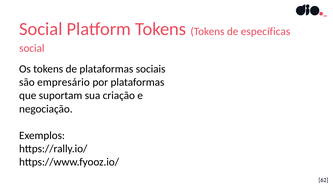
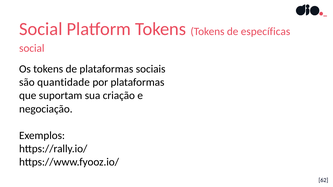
empresário: empresário -> quantidade
